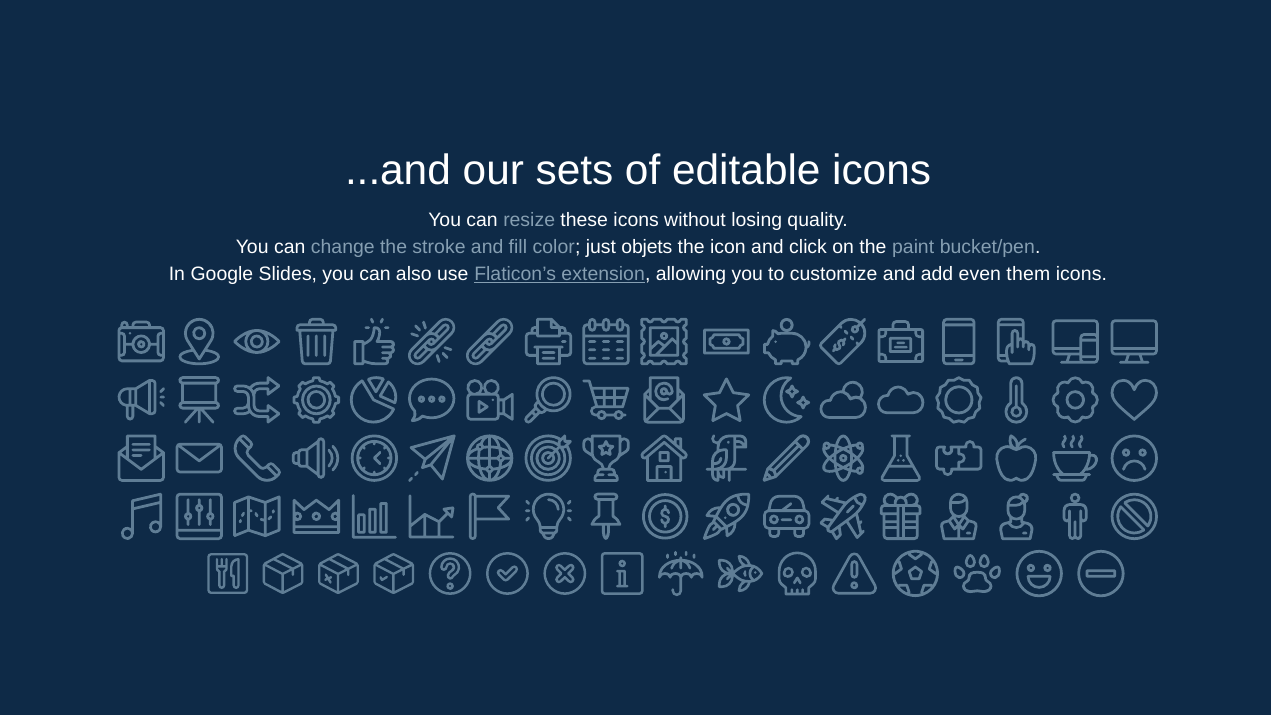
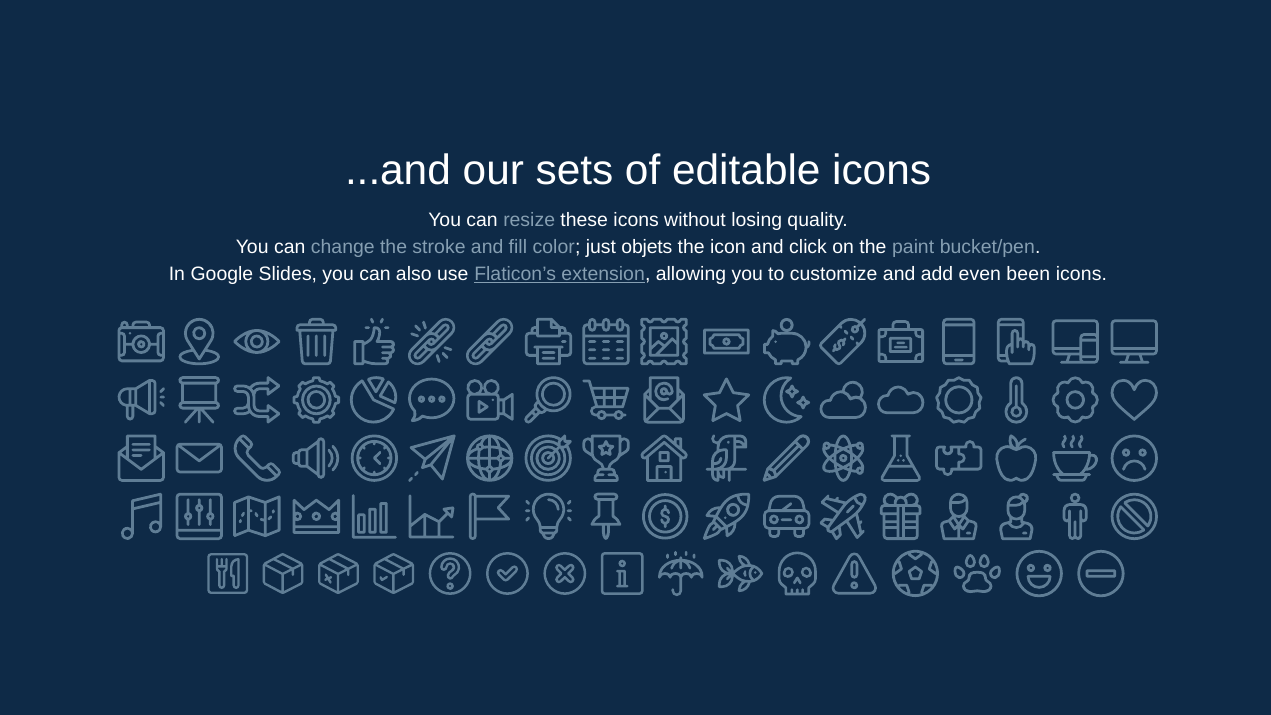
them: them -> been
